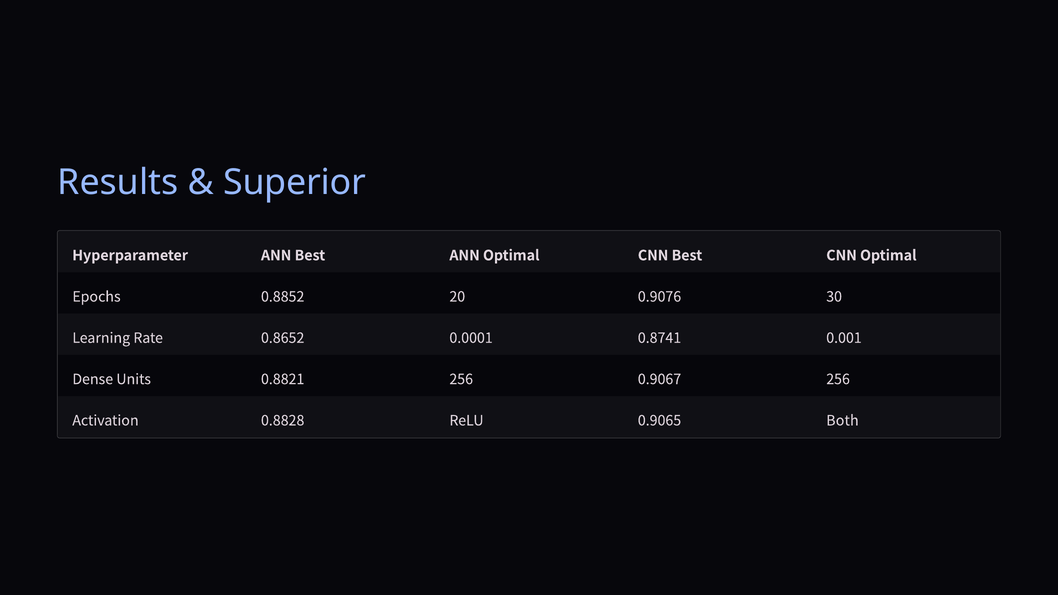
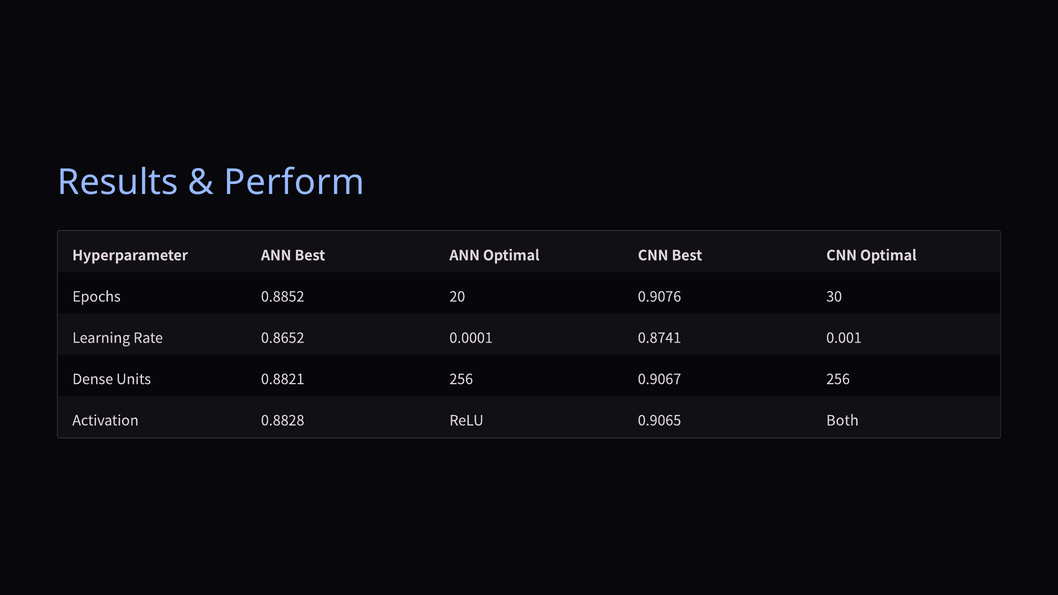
Superior: Superior -> Perform
